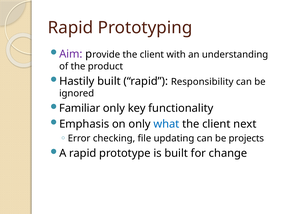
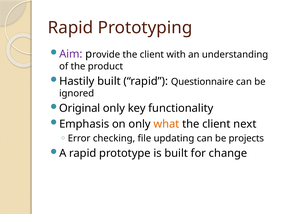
Responsibility: Responsibility -> Questionnaire
Familiar: Familiar -> Original
what colour: blue -> orange
